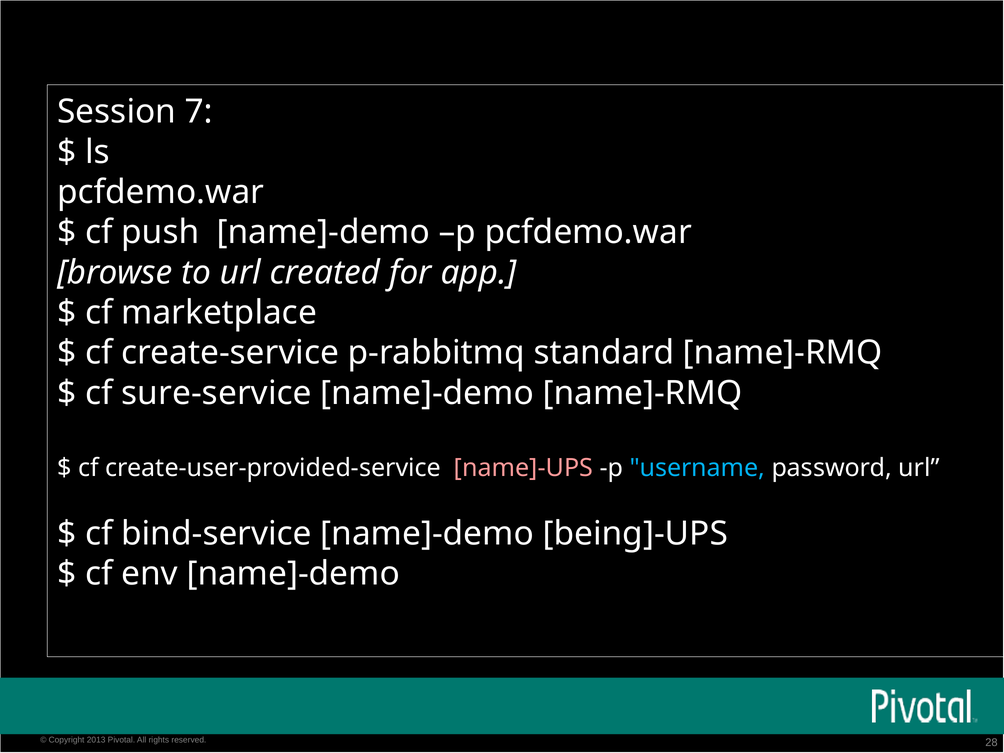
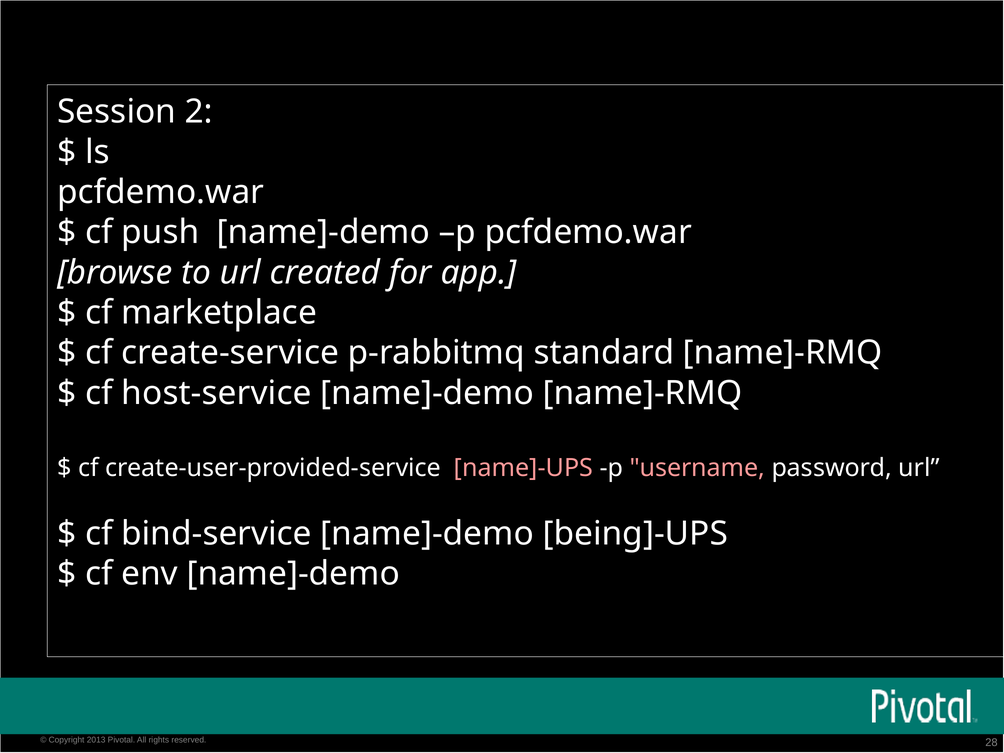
7: 7 -> 2
sure-service: sure-service -> host-service
username colour: light blue -> pink
